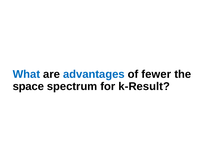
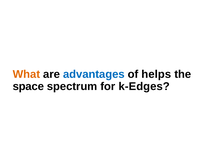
What colour: blue -> orange
fewer: fewer -> helps
k-Result: k-Result -> k-Edges
